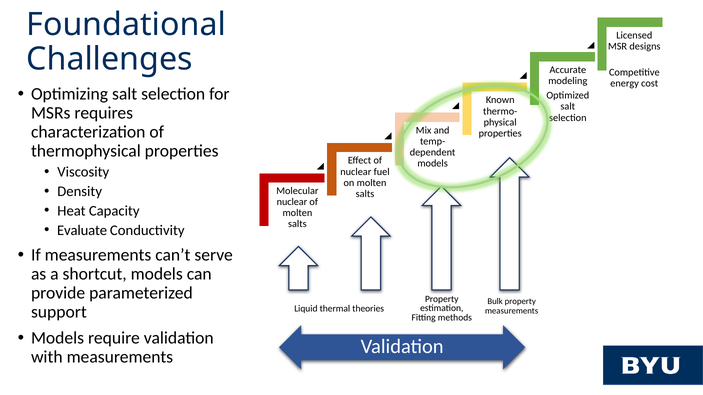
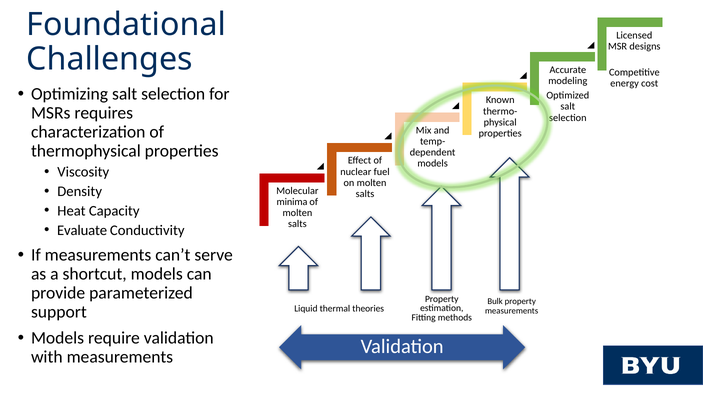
nuclear at (292, 202): nuclear -> minima
